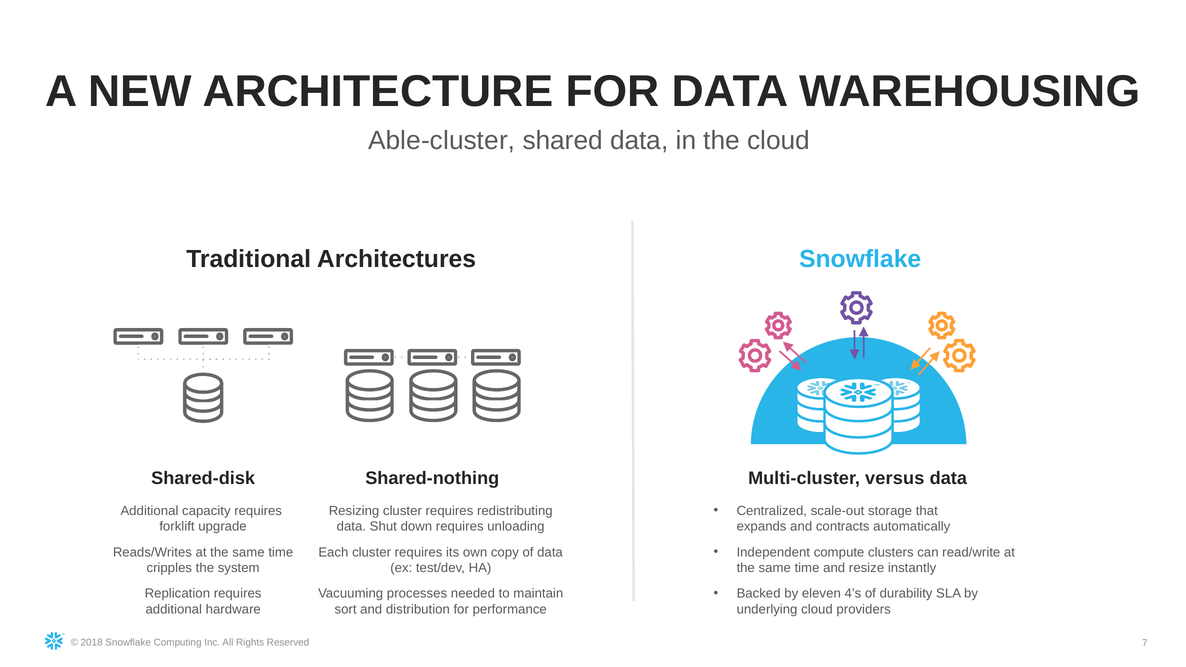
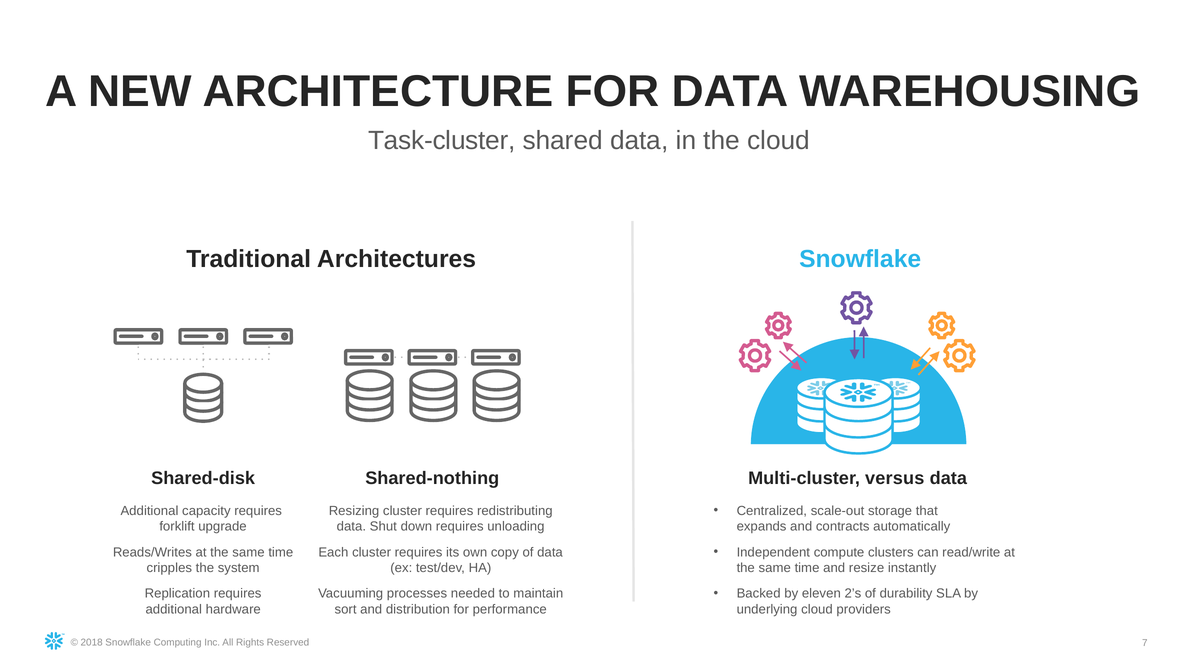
Able-cluster: Able-cluster -> Task-cluster
4’s: 4’s -> 2’s
